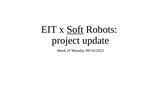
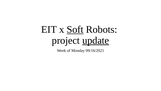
update underline: none -> present
